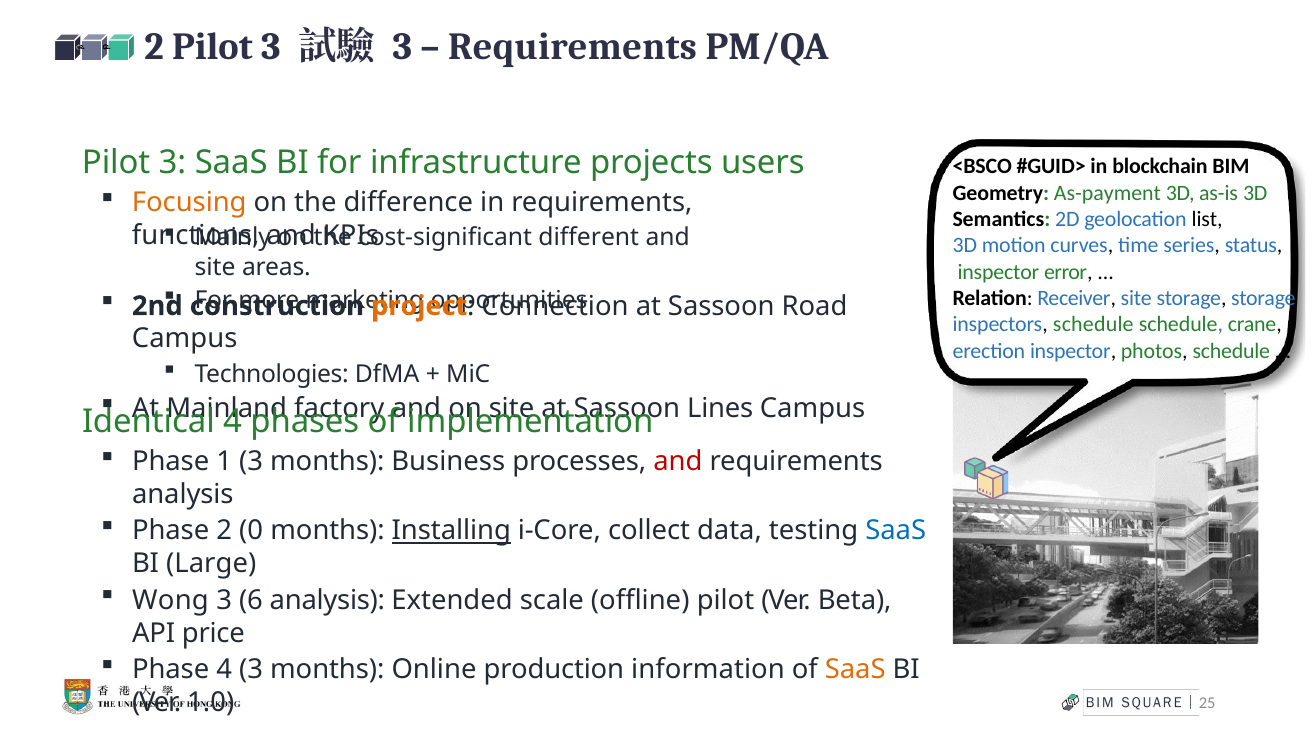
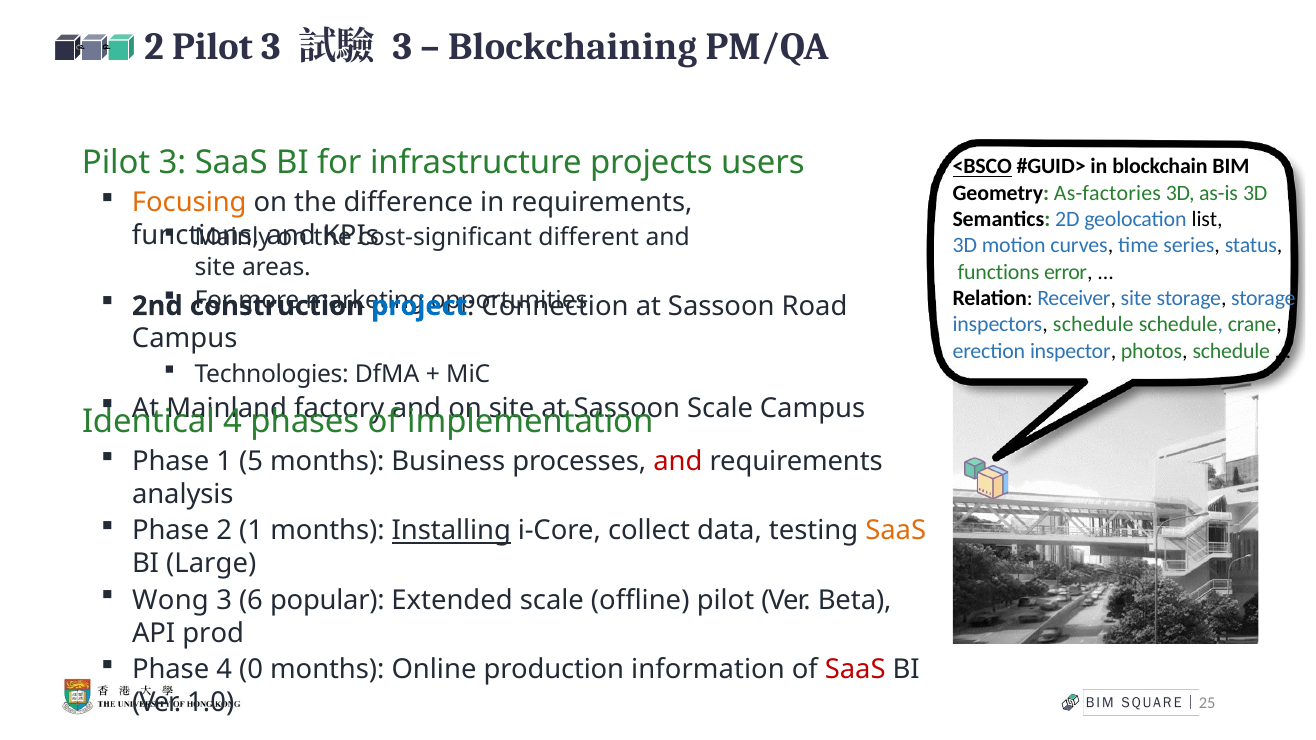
Requirements at (573, 47): Requirements -> Blockchaining
<BSCO underline: none -> present
As-payment: As-payment -> As-factories
inspector at (998, 272): inspector -> functions
project colour: orange -> blue
Lines at (720, 409): Lines -> Scale
1 3: 3 -> 5
2 0: 0 -> 1
SaaS at (896, 531) colour: blue -> orange
6 analysis: analysis -> popular
price: price -> prod
4 3: 3 -> 0
SaaS at (855, 670) colour: orange -> red
